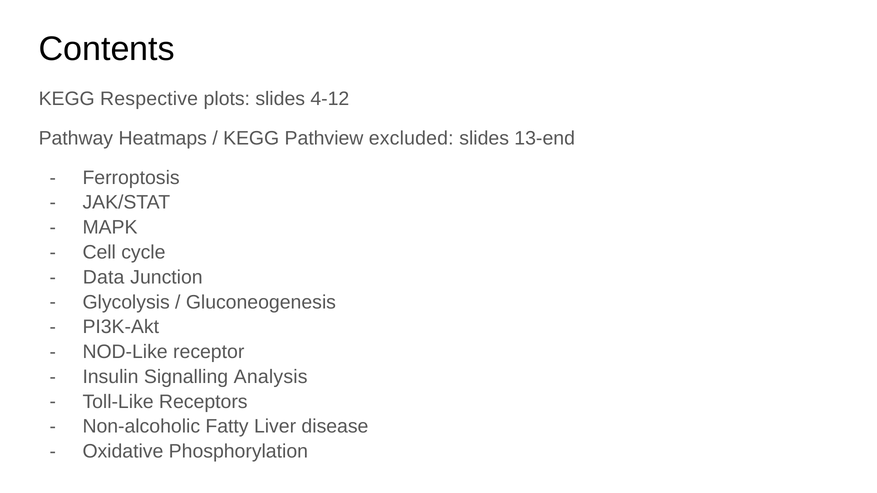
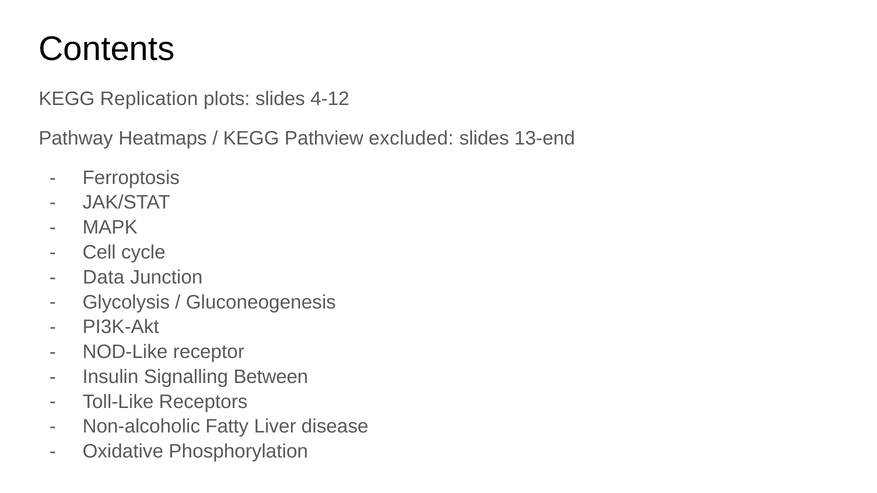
Respective: Respective -> Replication
Analysis: Analysis -> Between
